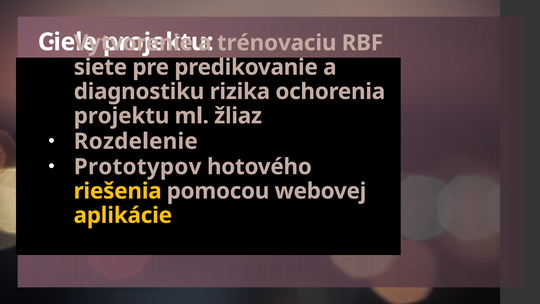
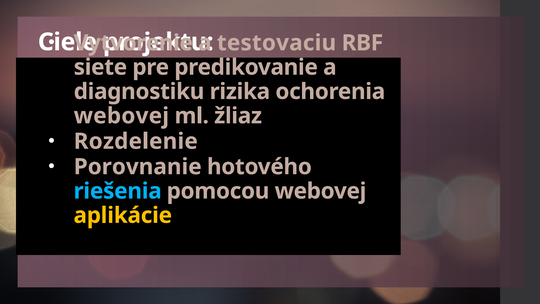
trénovaciu: trénovaciu -> testovaciu
projektu at (122, 116): projektu -> webovej
Prototypov: Prototypov -> Porovnanie
riešenia colour: yellow -> light blue
